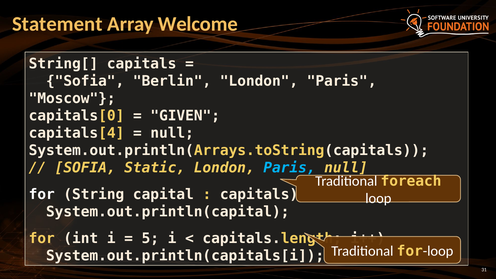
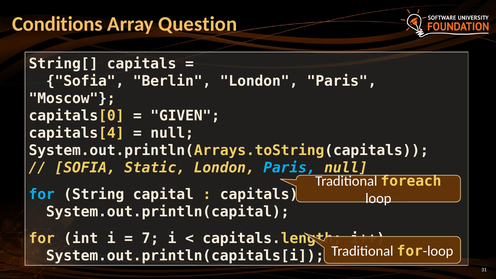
Statement: Statement -> Conditions
Welcome: Welcome -> Question
for at (42, 195) colour: white -> light blue
5: 5 -> 7
